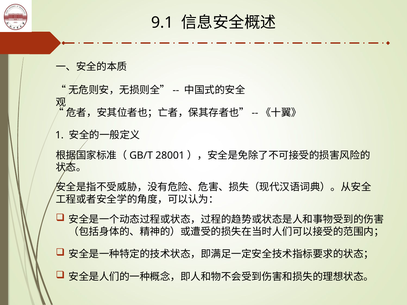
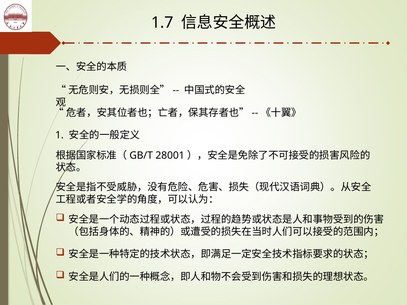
9.1: 9.1 -> 1.7
